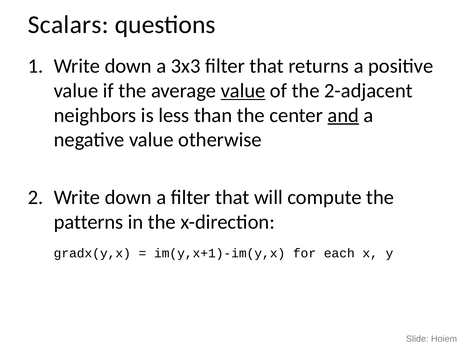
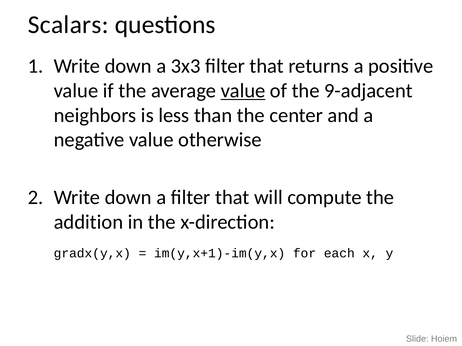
2-adjacent: 2-adjacent -> 9-adjacent
and underline: present -> none
patterns: patterns -> addition
